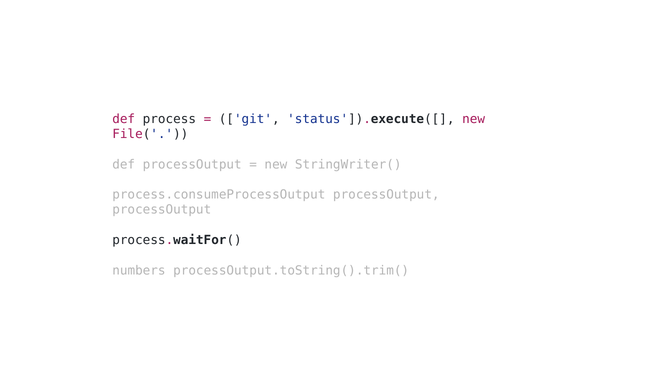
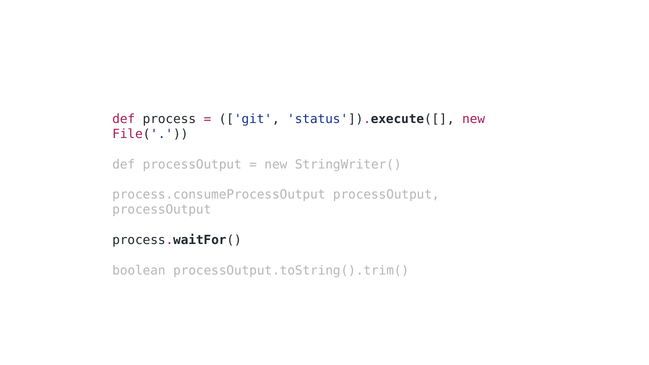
numbers: numbers -> boolean
